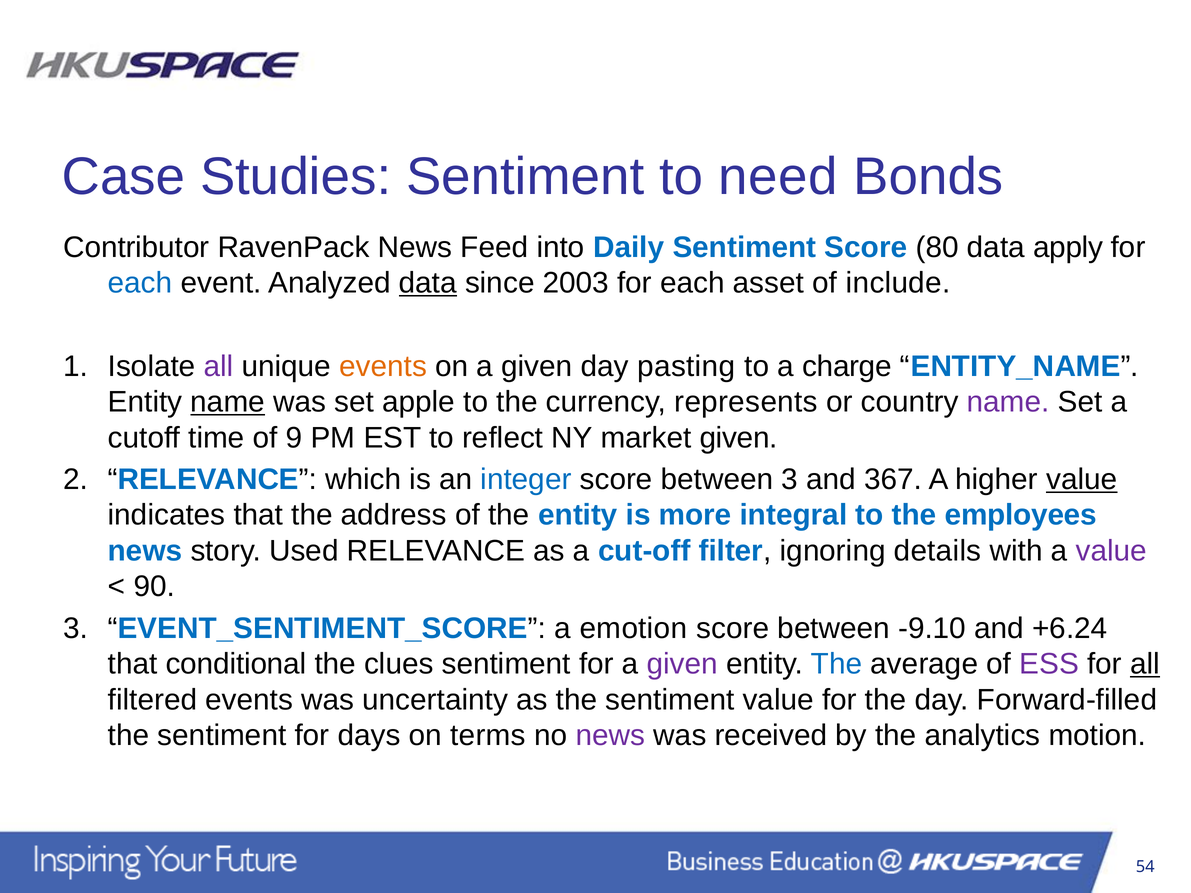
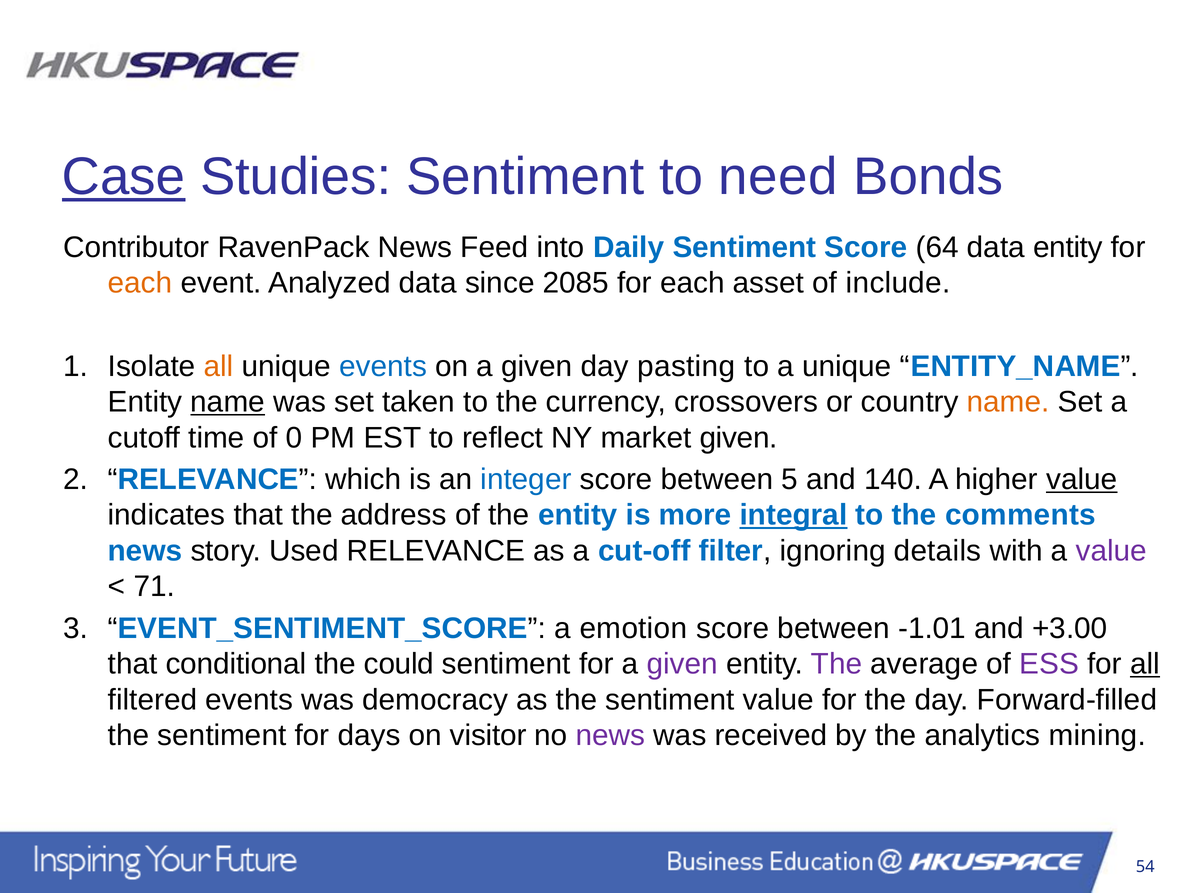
Case underline: none -> present
80: 80 -> 64
data apply: apply -> entity
each at (140, 283) colour: blue -> orange
data at (428, 283) underline: present -> none
2003: 2003 -> 2085
all at (219, 366) colour: purple -> orange
events at (383, 366) colour: orange -> blue
a charge: charge -> unique
apple: apple -> taken
represents: represents -> crossovers
name at (1008, 402) colour: purple -> orange
9: 9 -> 0
between 3: 3 -> 5
367: 367 -> 140
integral underline: none -> present
employees: employees -> comments
90: 90 -> 71
-9.10: -9.10 -> -1.01
+6.24: +6.24 -> +3.00
clues: clues -> could
The at (837, 664) colour: blue -> purple
uncertainty: uncertainty -> democracy
terms: terms -> visitor
motion: motion -> mining
